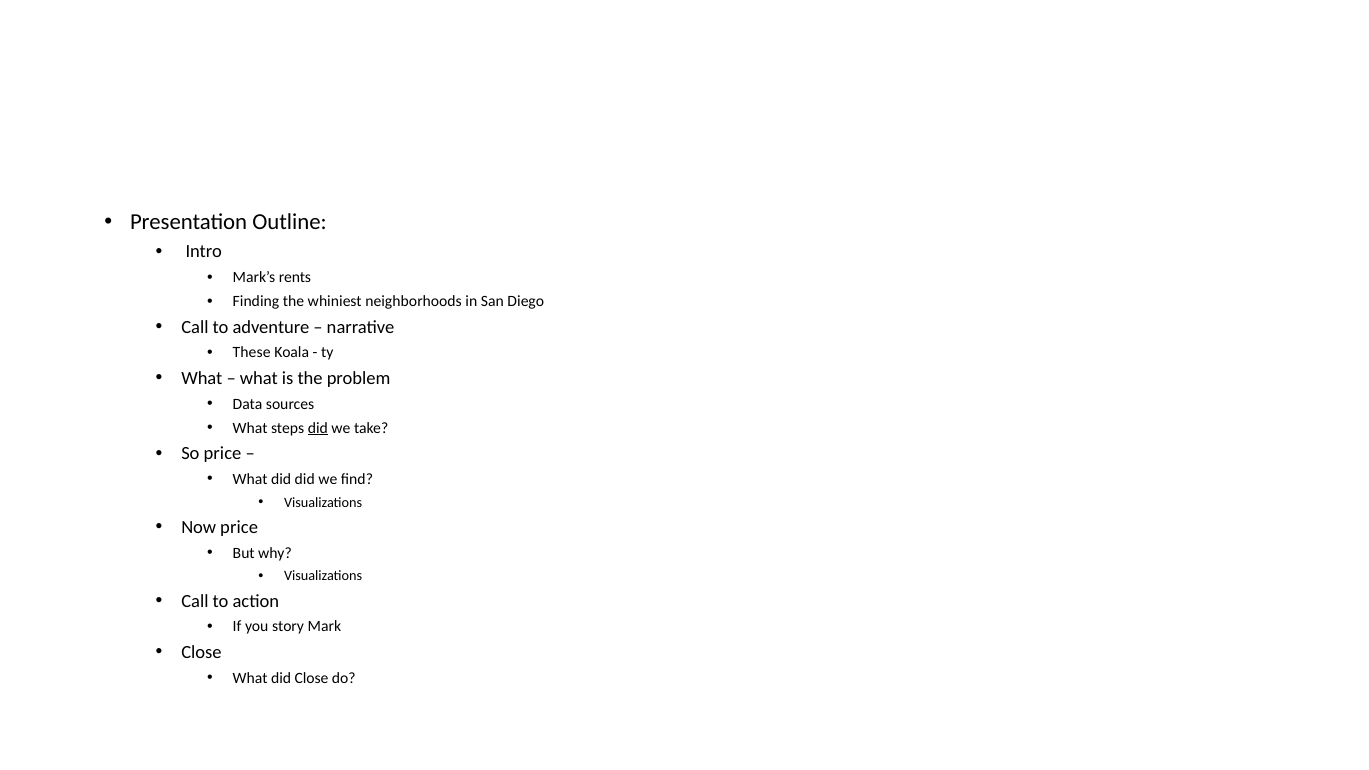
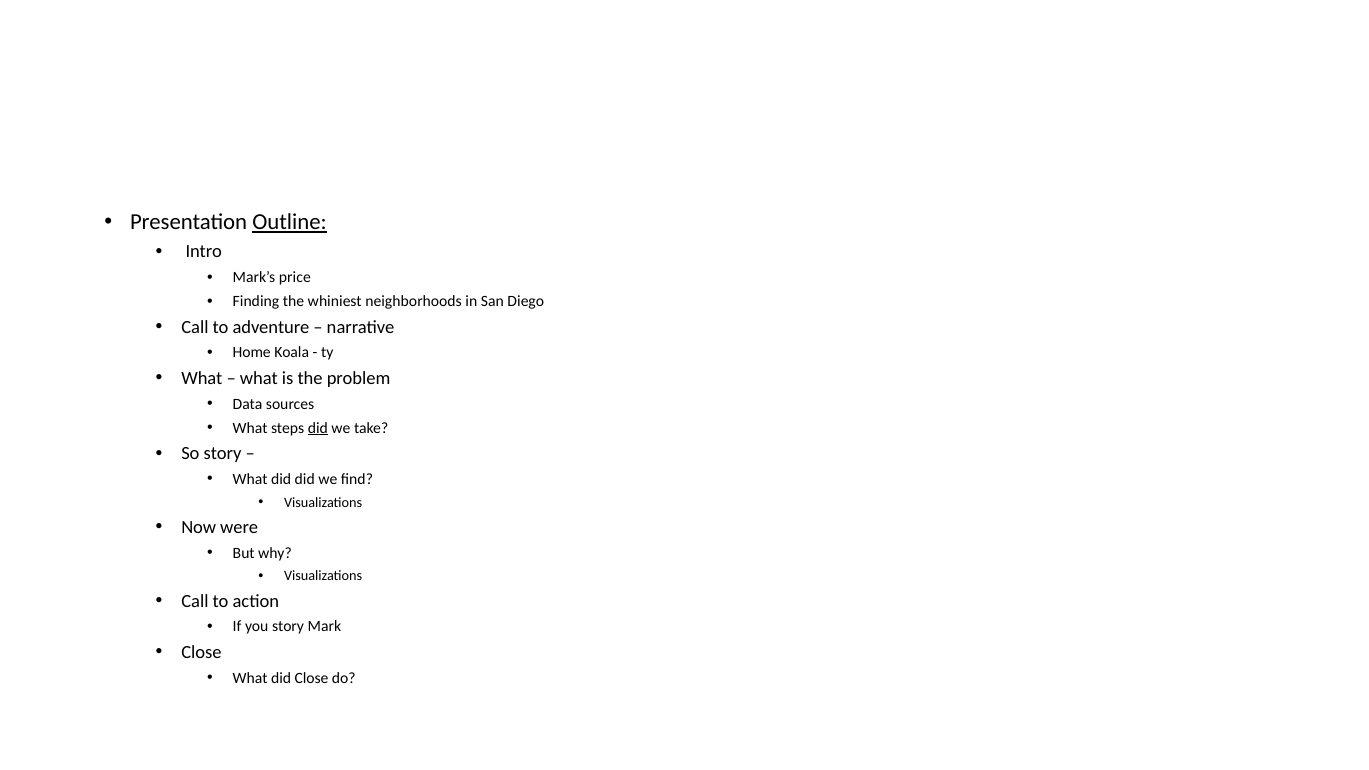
Outline underline: none -> present
rents: rents -> price
These: These -> Home
So price: price -> story
Now price: price -> were
